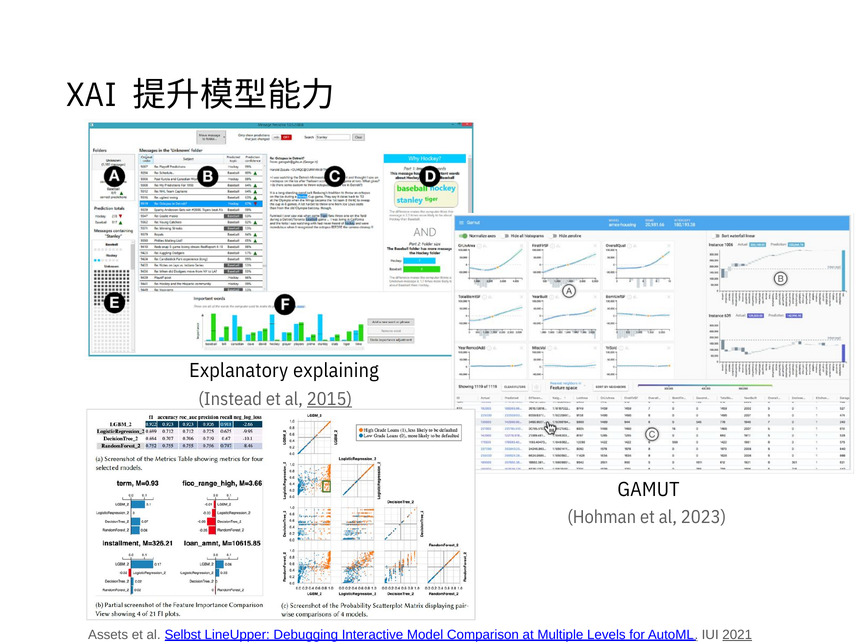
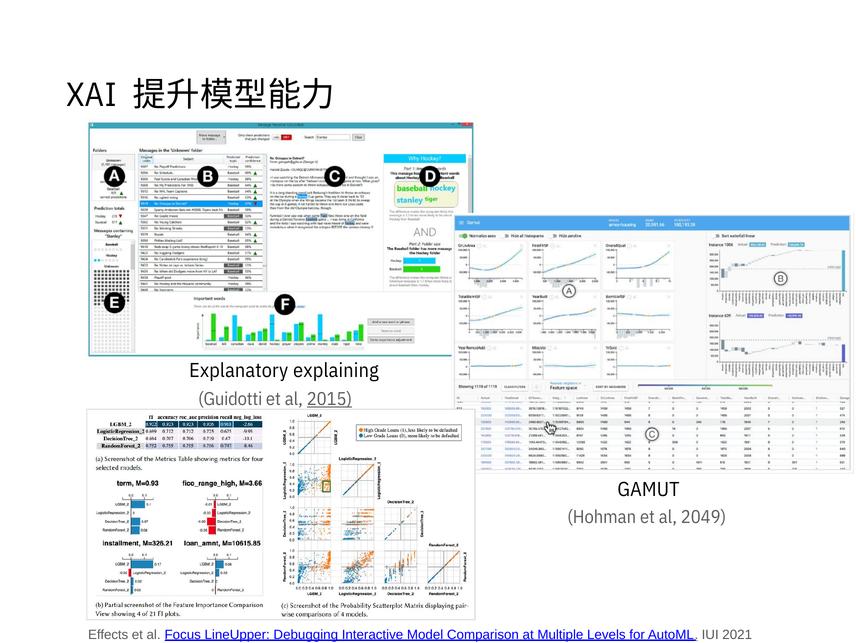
Instead: Instead -> Guidotti
2023: 2023 -> 2049
Assets: Assets -> Effects
Selbst: Selbst -> Focus
2021 underline: present -> none
